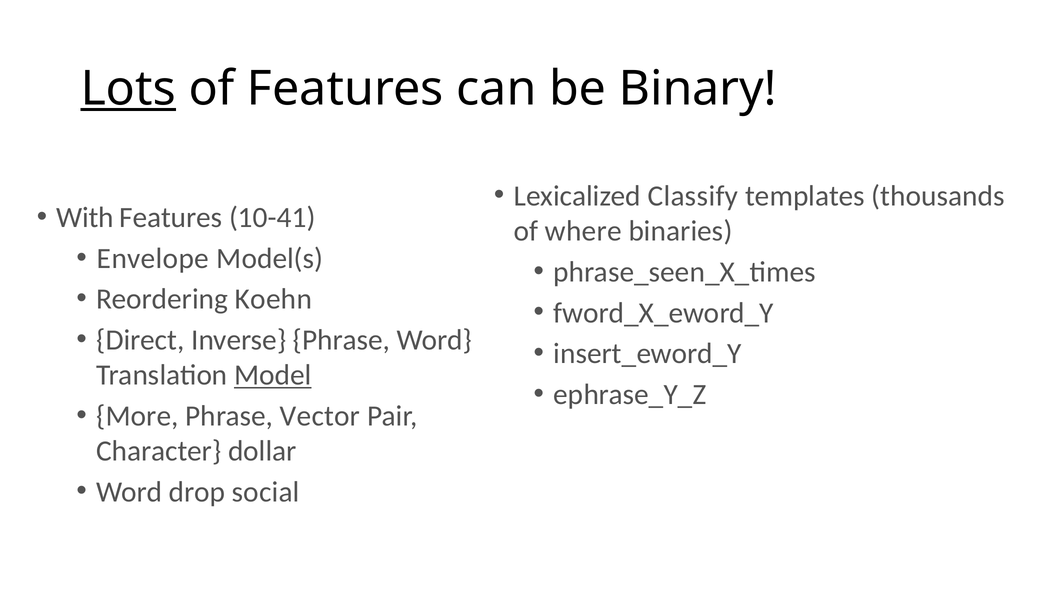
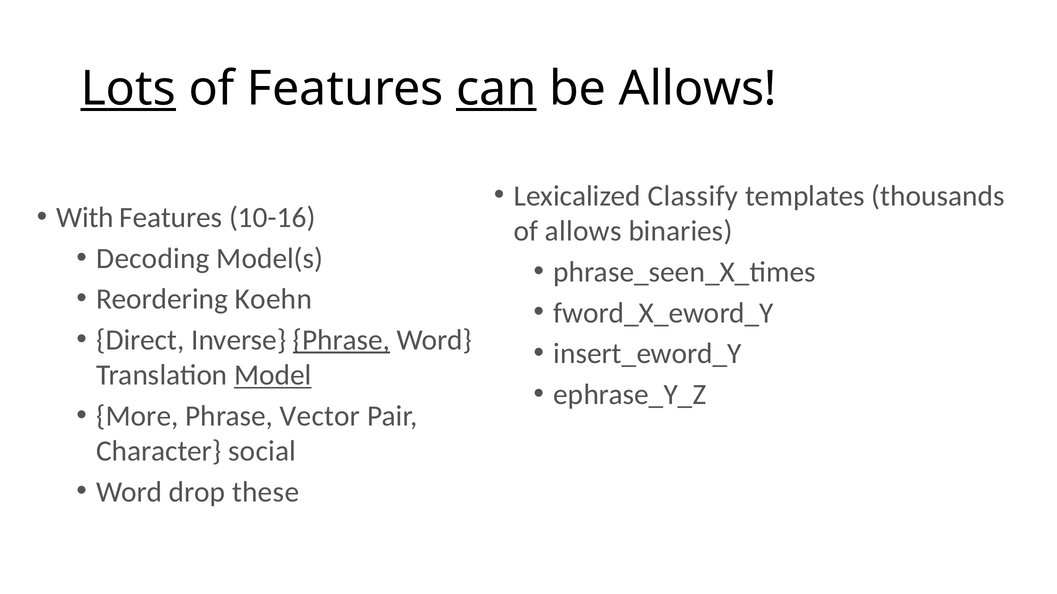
can underline: none -> present
be Binary: Binary -> Allows
10-41: 10-41 -> 10-16
of where: where -> allows
Envelope: Envelope -> Decoding
Phrase at (342, 340) underline: none -> present
dollar: dollar -> social
social: social -> these
